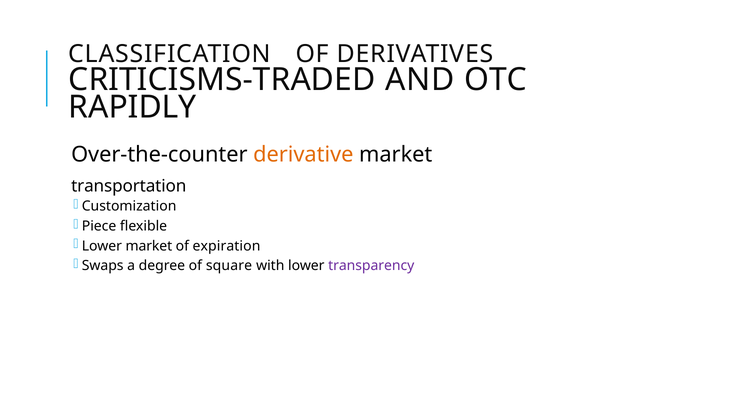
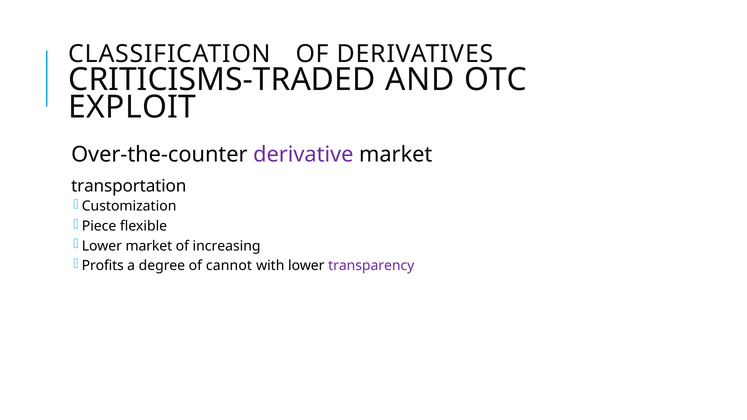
RAPIDLY: RAPIDLY -> EXPLOIT
derivative colour: orange -> purple
expiration: expiration -> increasing
Swaps: Swaps -> Profits
square: square -> cannot
